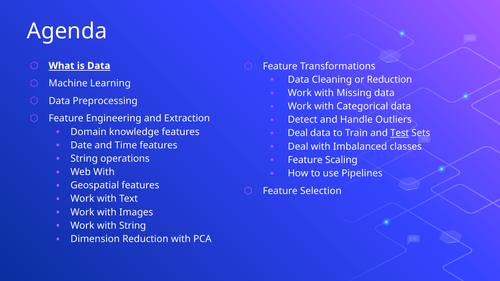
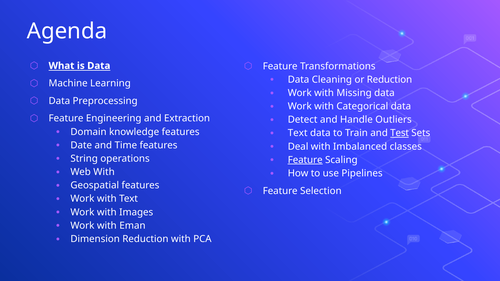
Deal at (298, 133): Deal -> Text
Feature at (305, 160) underline: none -> present
with String: String -> Eman
